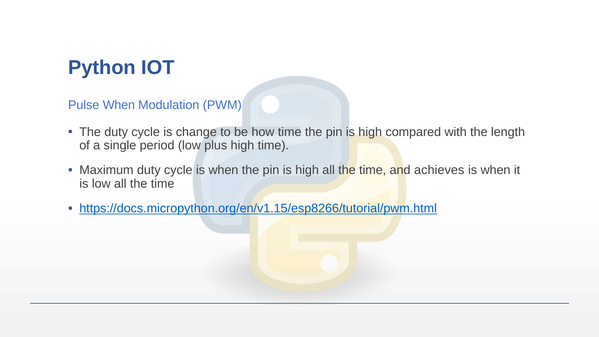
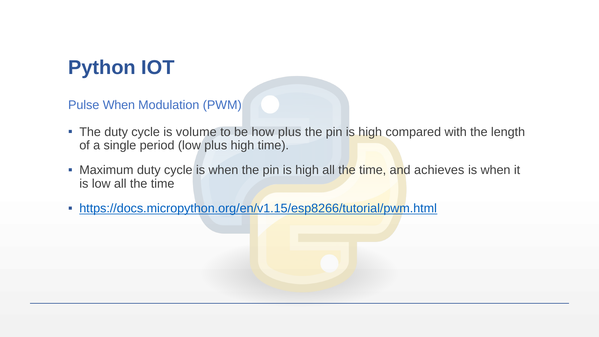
change: change -> volume
how time: time -> plus
